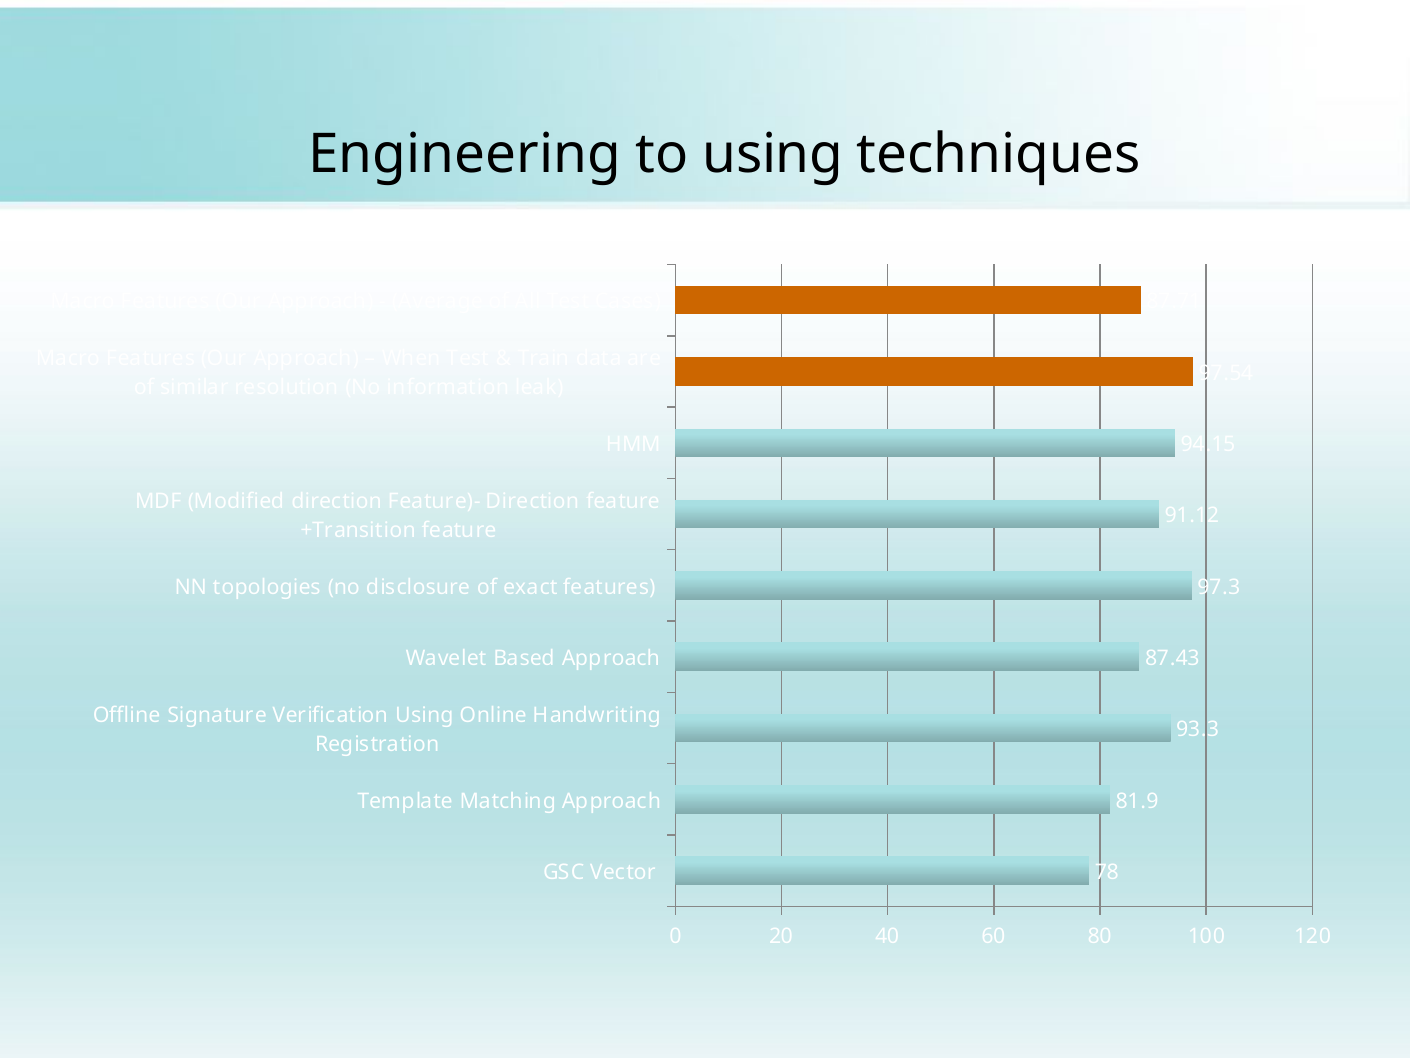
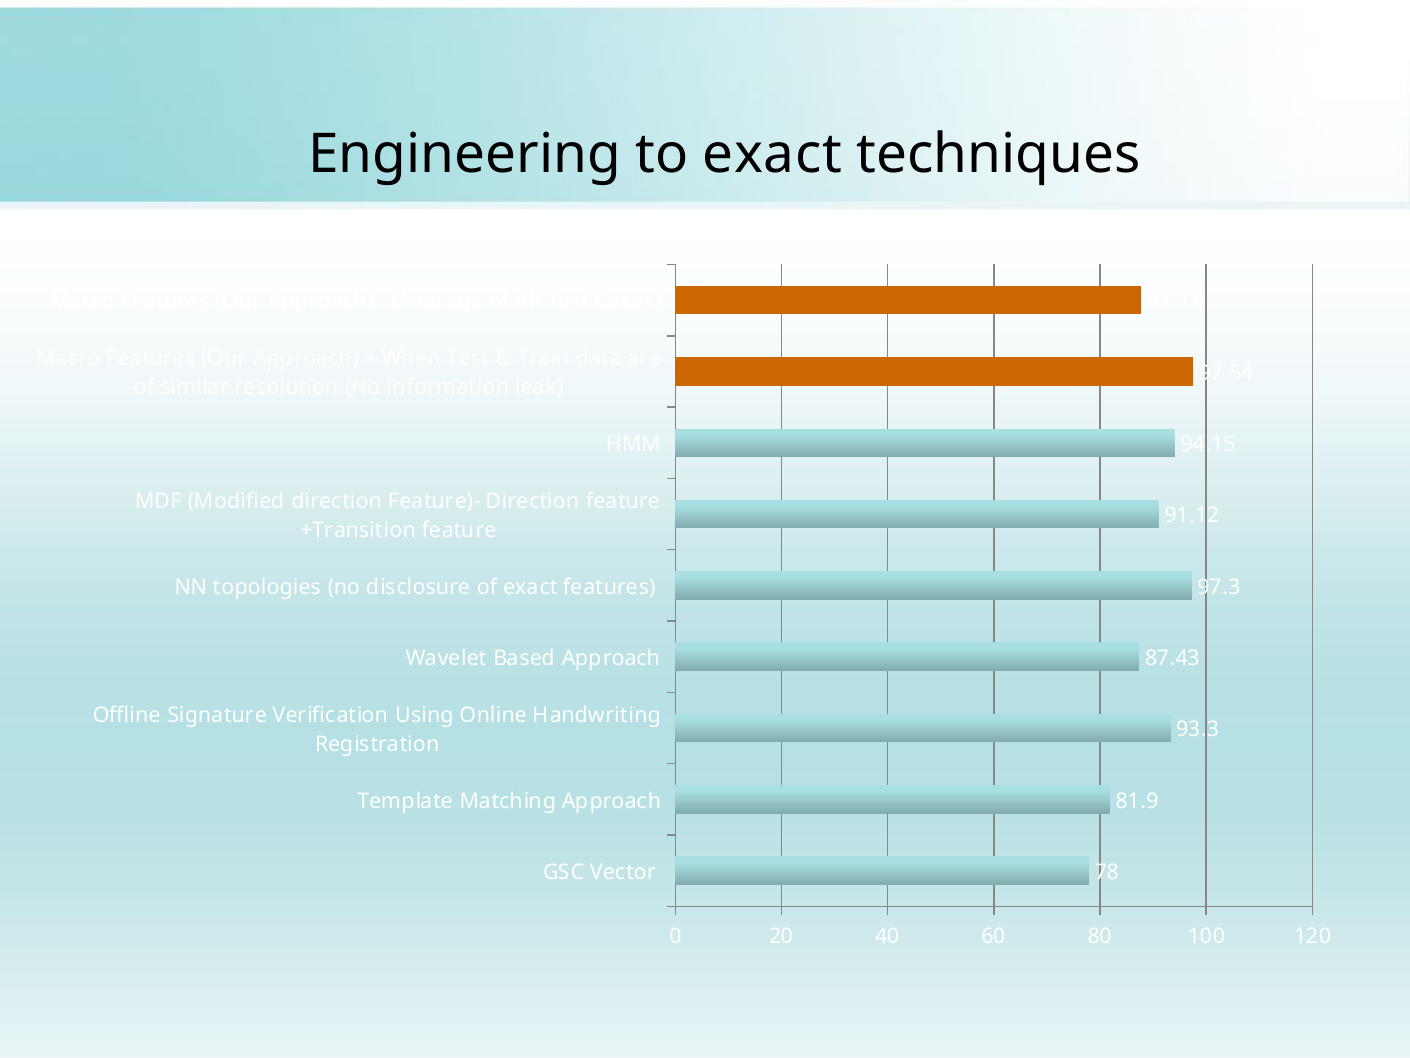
to using: using -> exact
